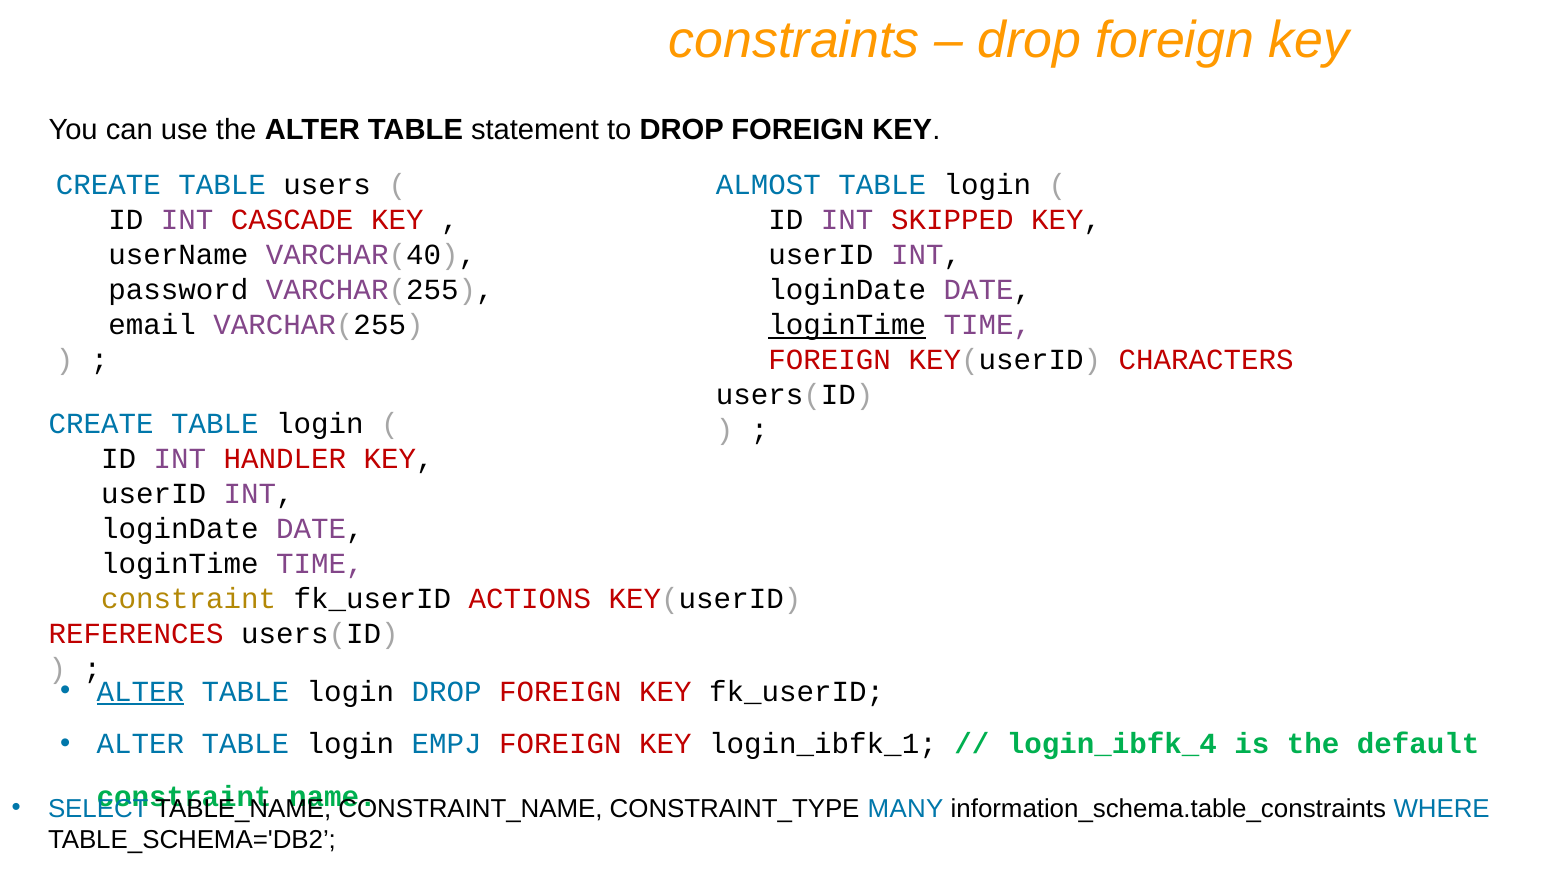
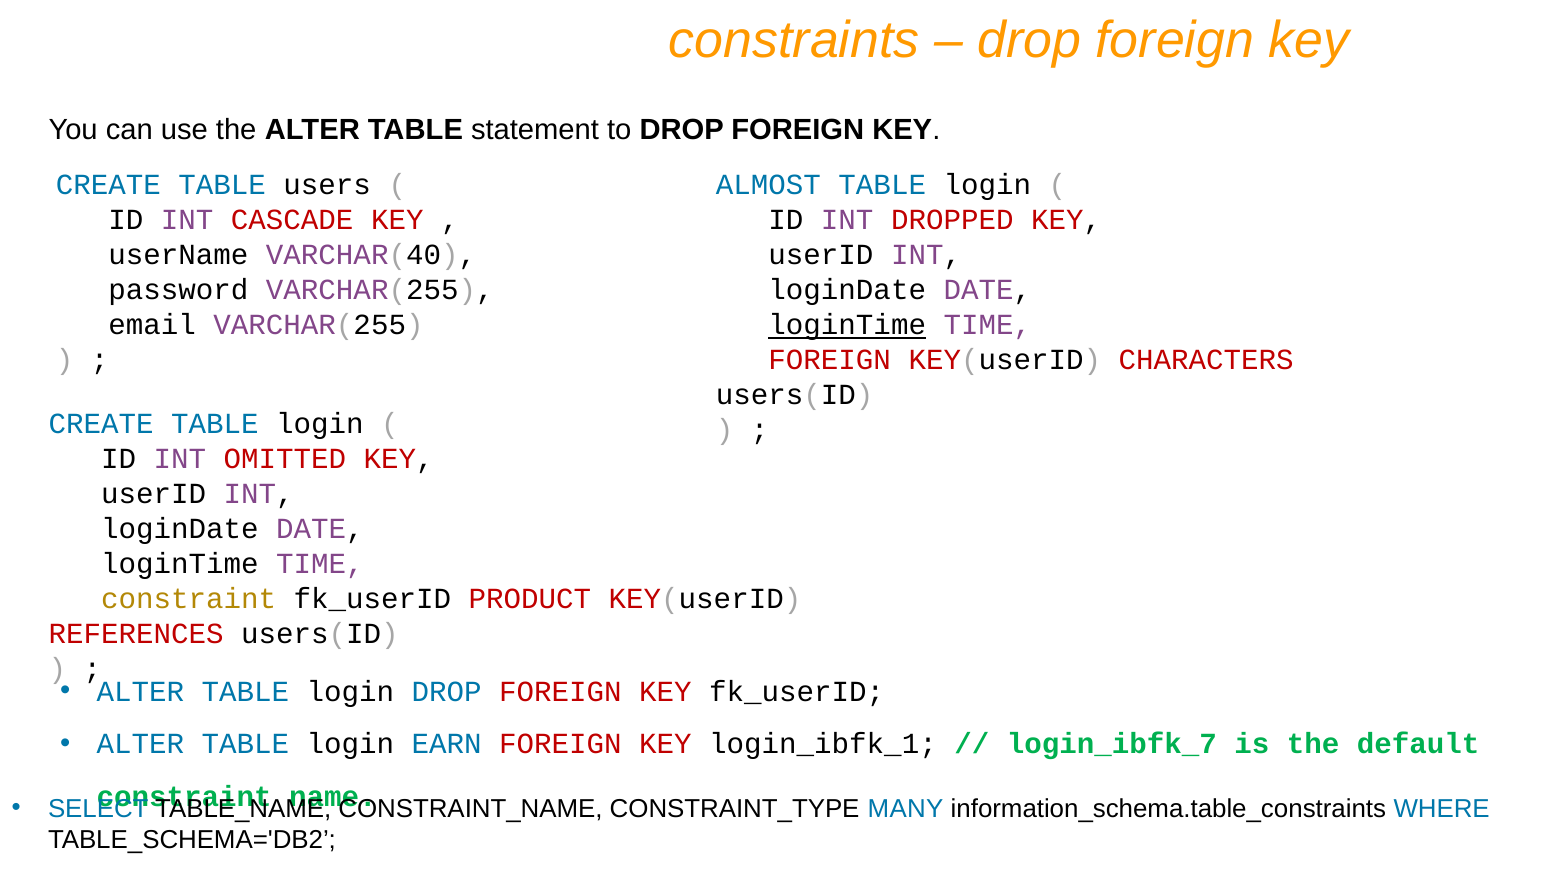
SKIPPED: SKIPPED -> DROPPED
HANDLER: HANDLER -> OMITTED
ACTIONS: ACTIONS -> PRODUCT
ALTER at (140, 692) underline: present -> none
EMPJ: EMPJ -> EARN
login_ibfk_4: login_ibfk_4 -> login_ibfk_7
